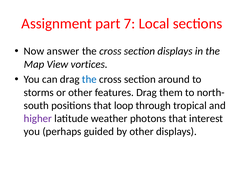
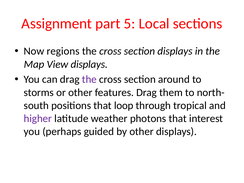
7: 7 -> 5
answer: answer -> regions
View vortices: vortices -> displays
the at (89, 79) colour: blue -> purple
